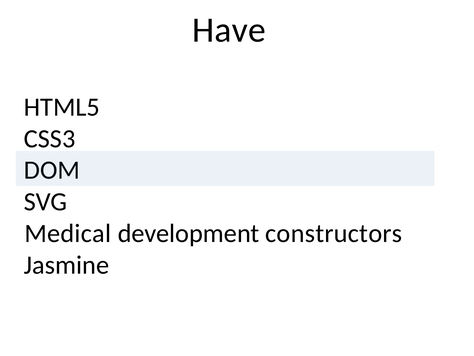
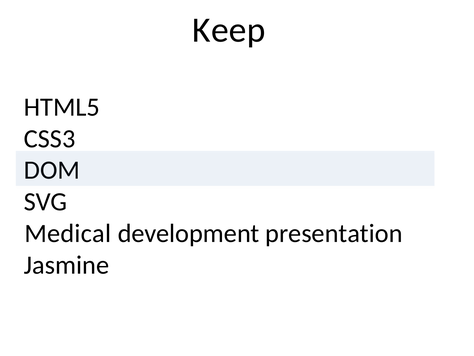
Have: Have -> Keep
constructors: constructors -> presentation
